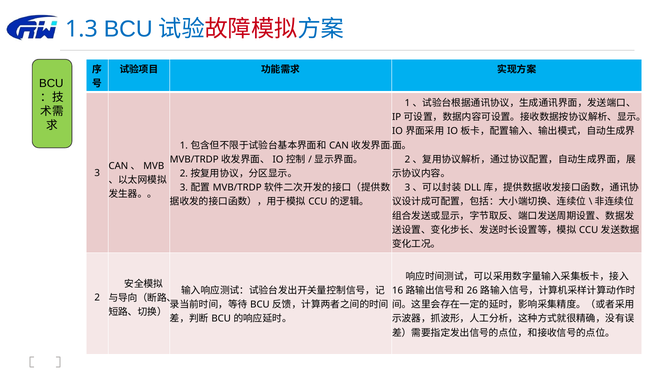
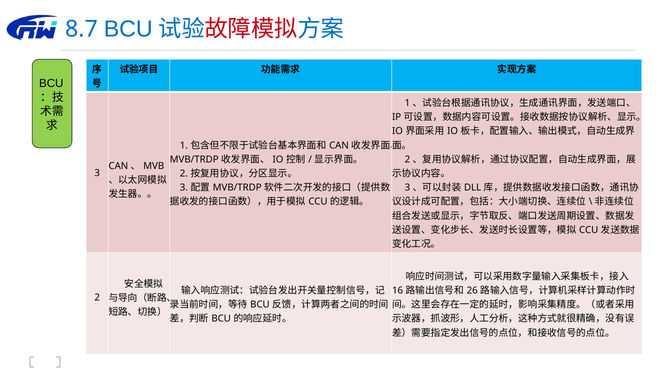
1.3: 1.3 -> 8.7
